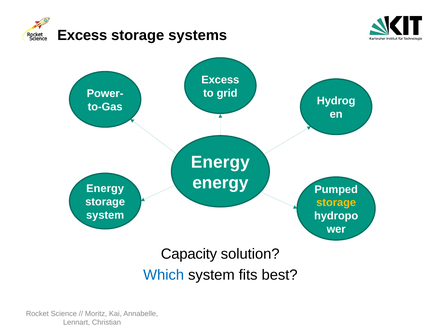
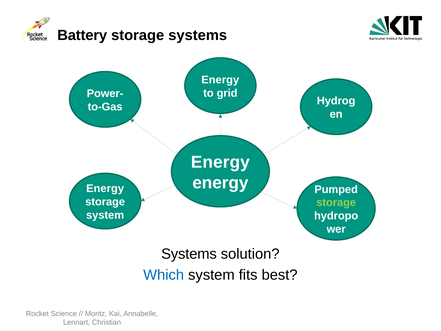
Excess at (82, 35): Excess -> Battery
Excess at (220, 80): Excess -> Energy
storage at (336, 203) colour: yellow -> light green
Capacity at (189, 254): Capacity -> Systems
